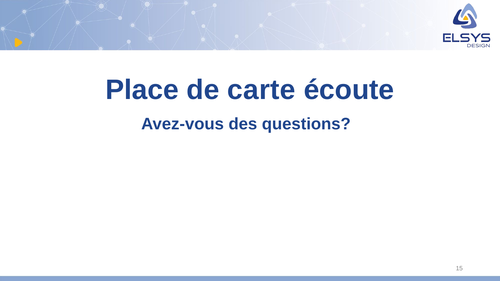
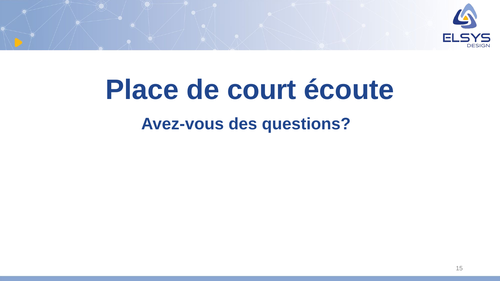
carte: carte -> court
